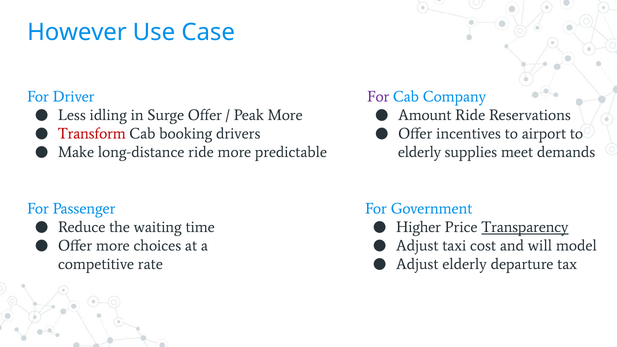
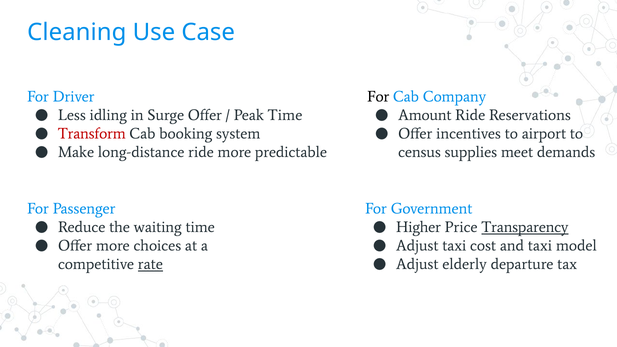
However: However -> Cleaning
For at (378, 97) colour: purple -> black
Peak More: More -> Time
drivers: drivers -> system
elderly at (420, 152): elderly -> census
and will: will -> taxi
rate underline: none -> present
